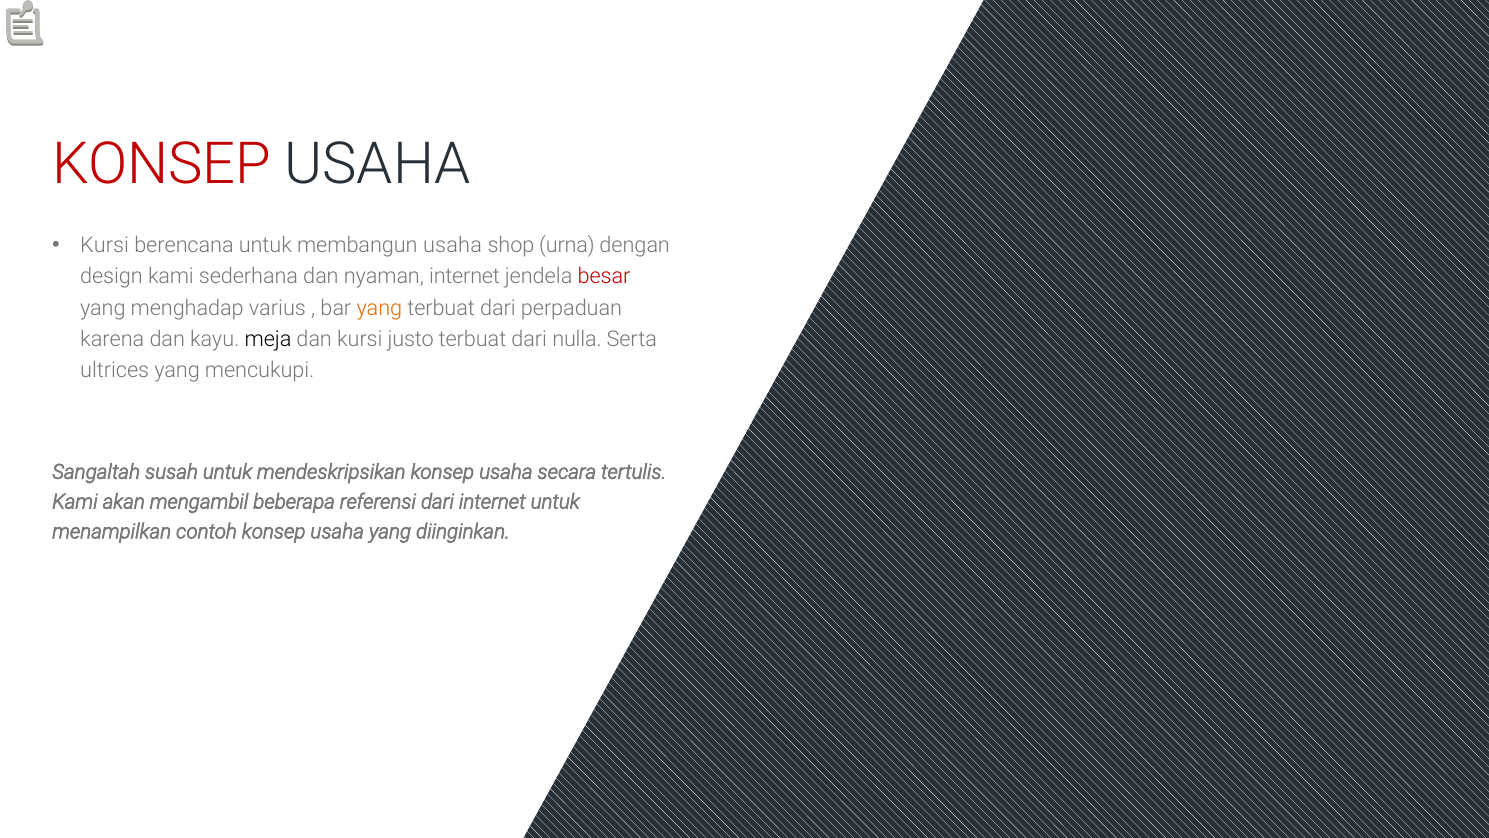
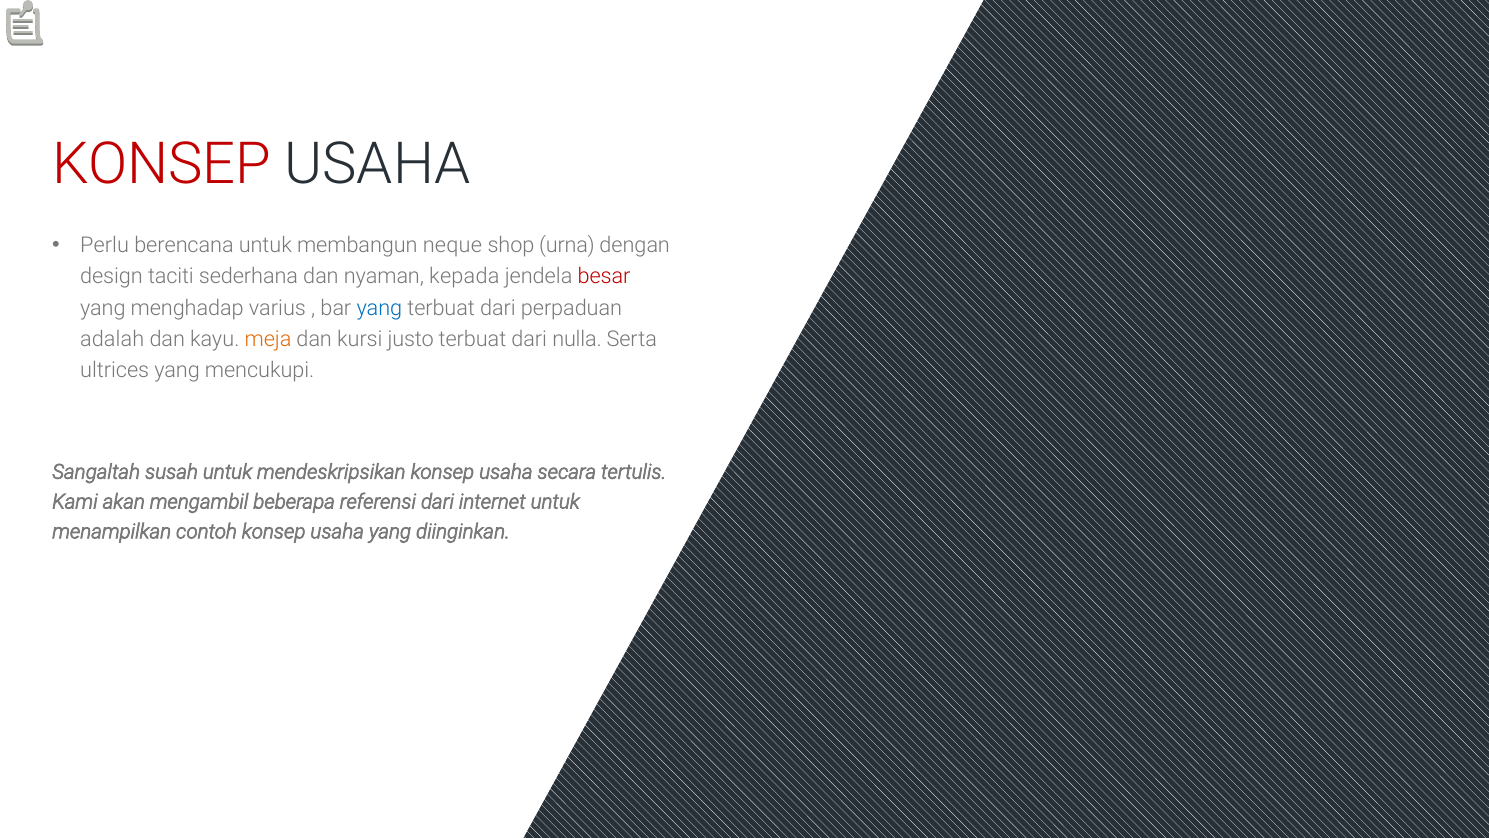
Kursi at (105, 246): Kursi -> Perlu
membangun usaha: usaha -> neque
design kami: kami -> taciti
nyaman internet: internet -> kepada
yang at (379, 308) colour: orange -> blue
karena: karena -> adalah
meja colour: black -> orange
